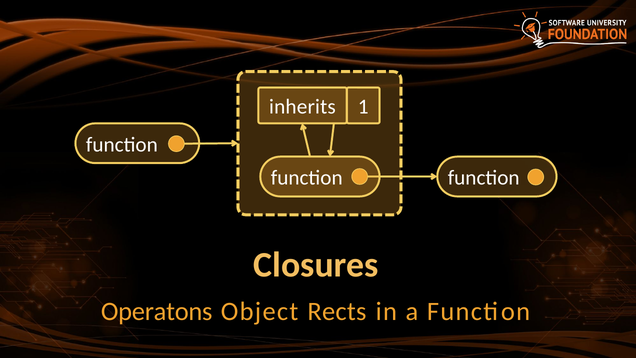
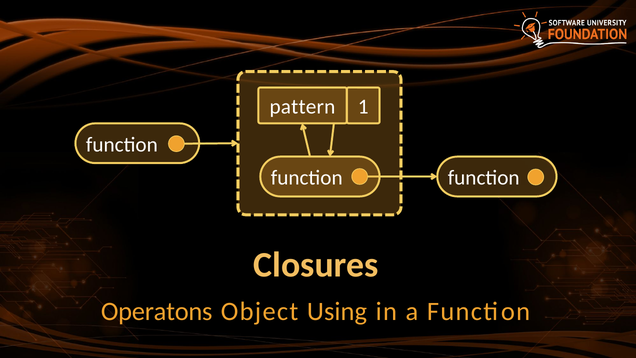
inherits: inherits -> pattern
Rects: Rects -> Using
